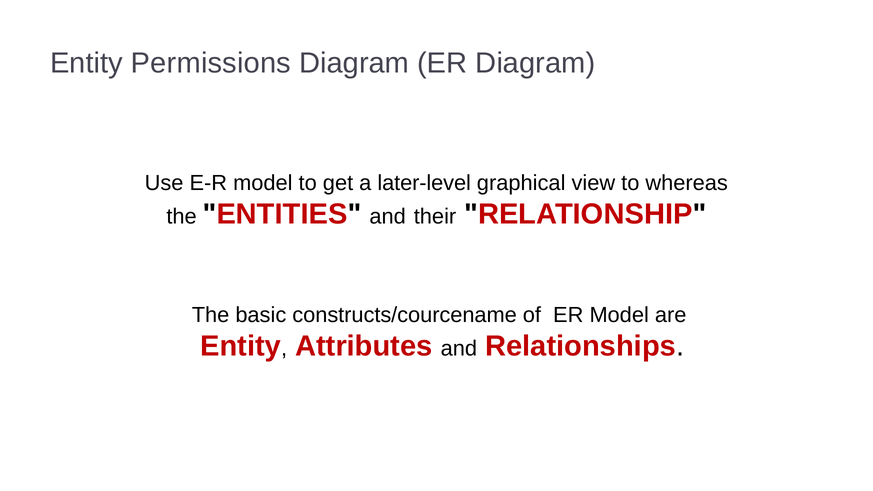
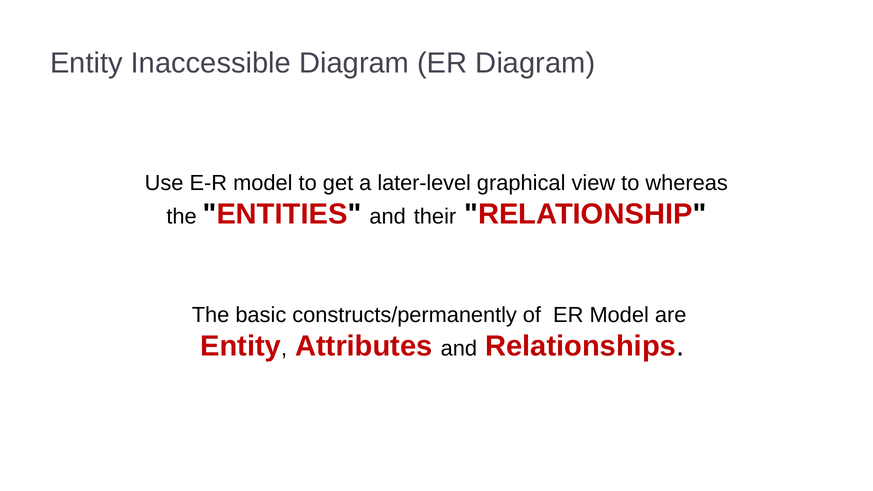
Permissions: Permissions -> Inaccessible
constructs/courcename: constructs/courcename -> constructs/permanently
